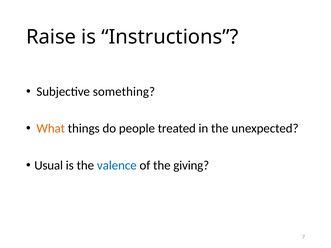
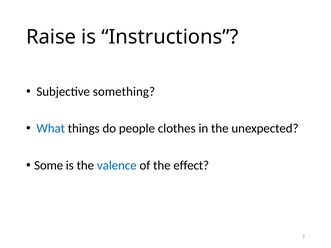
What colour: orange -> blue
treated: treated -> clothes
Usual: Usual -> Some
giving: giving -> effect
